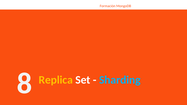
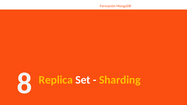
Sharding colour: light blue -> yellow
